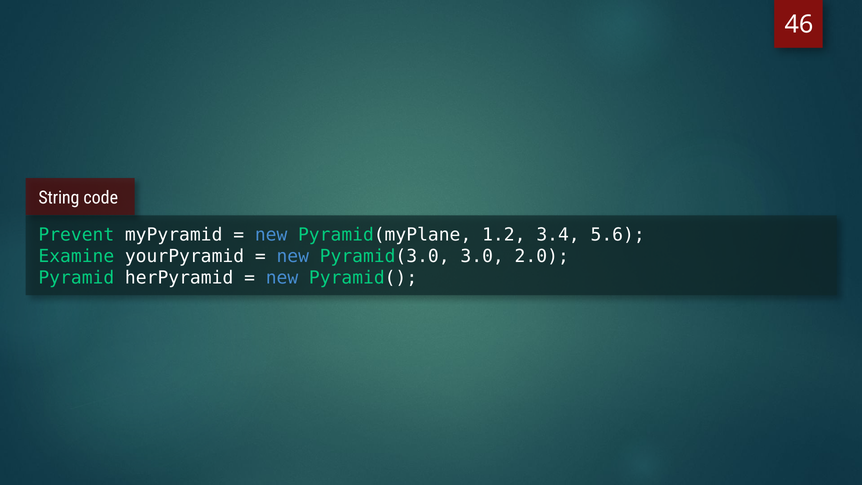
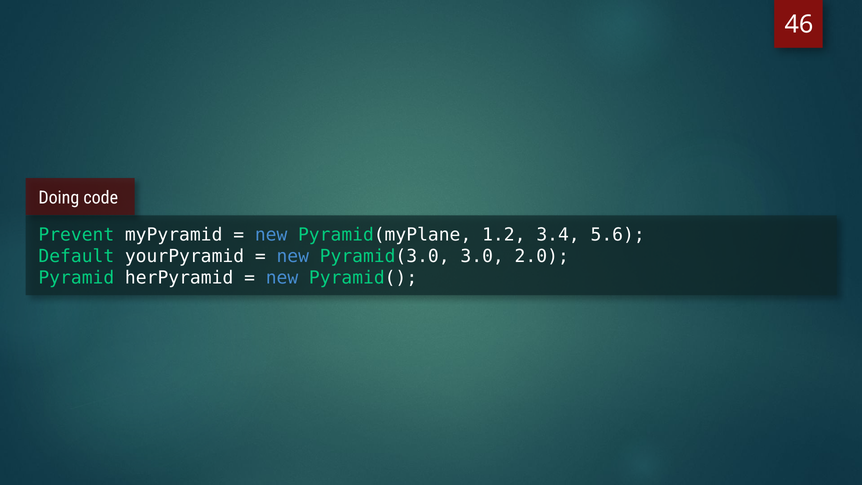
String: String -> Doing
Examine: Examine -> Default
